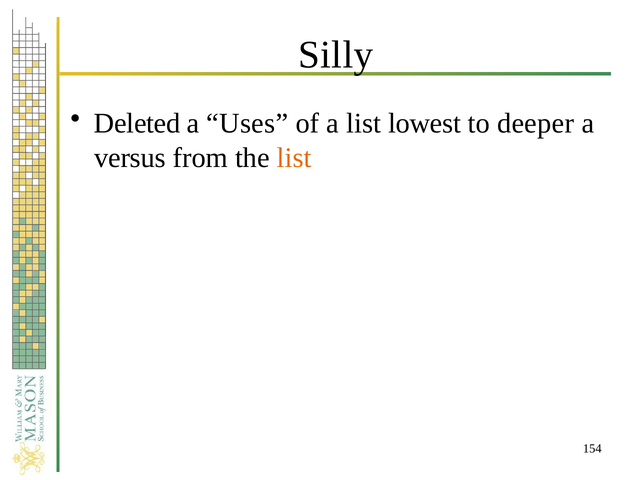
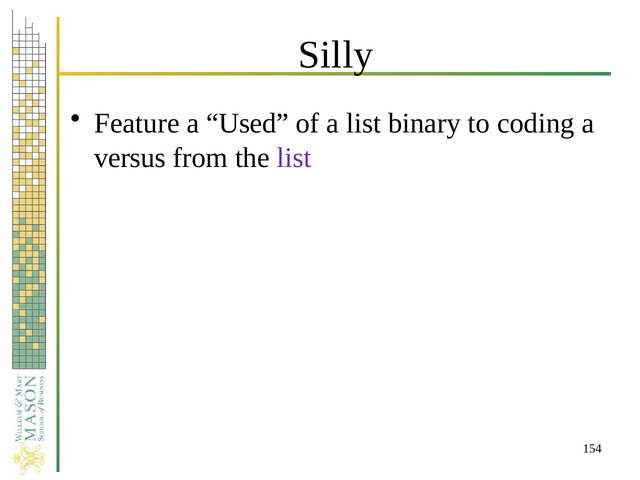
Deleted: Deleted -> Feature
Uses: Uses -> Used
lowest: lowest -> binary
deeper: deeper -> coding
list at (294, 158) colour: orange -> purple
